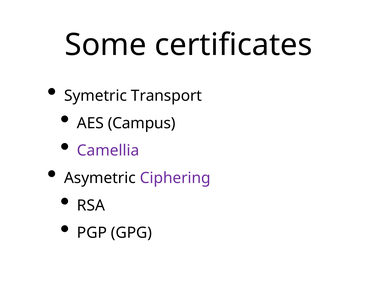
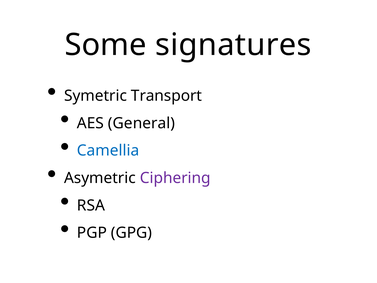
certificates: certificates -> signatures
Campus: Campus -> General
Camellia colour: purple -> blue
